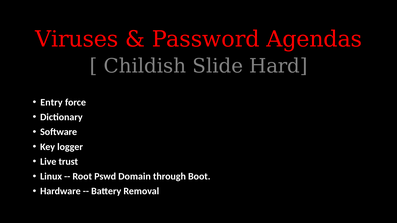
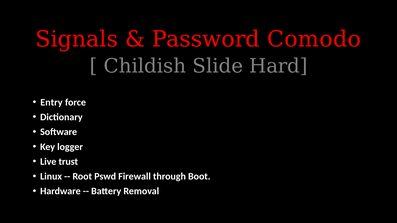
Viruses: Viruses -> Signals
Agendas: Agendas -> Comodo
Domain: Domain -> Firewall
